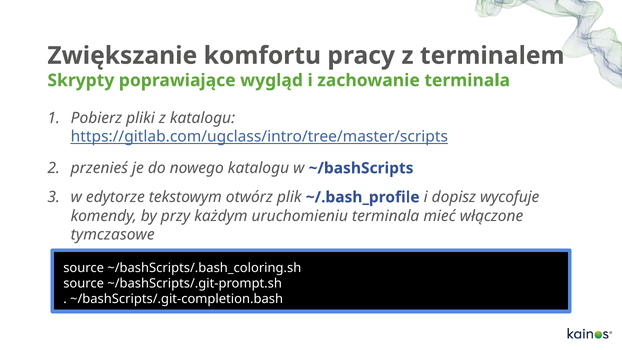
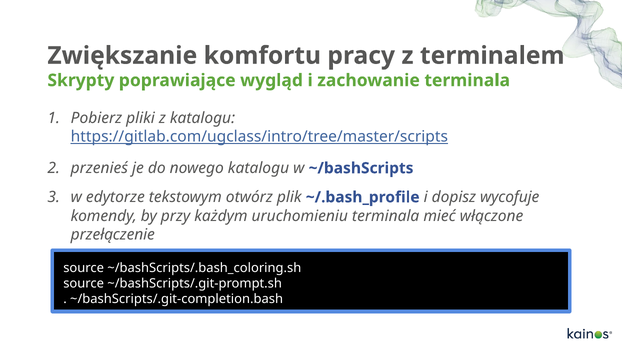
tymczasowe: tymczasowe -> przełączenie
